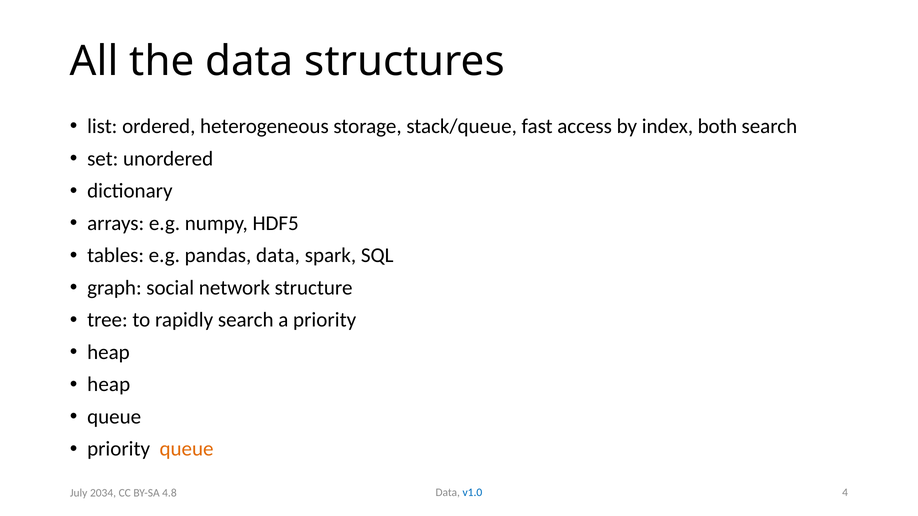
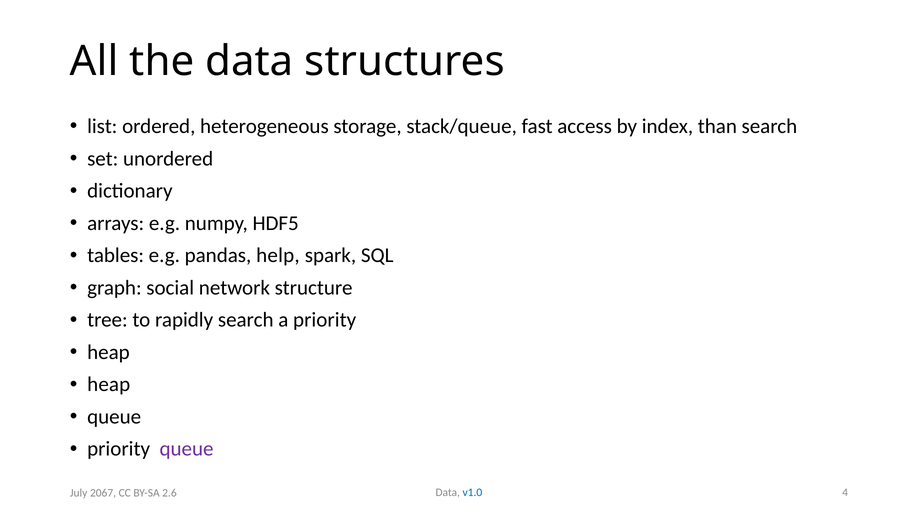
both: both -> than
pandas data: data -> help
queue at (187, 449) colour: orange -> purple
2034: 2034 -> 2067
4.8: 4.8 -> 2.6
